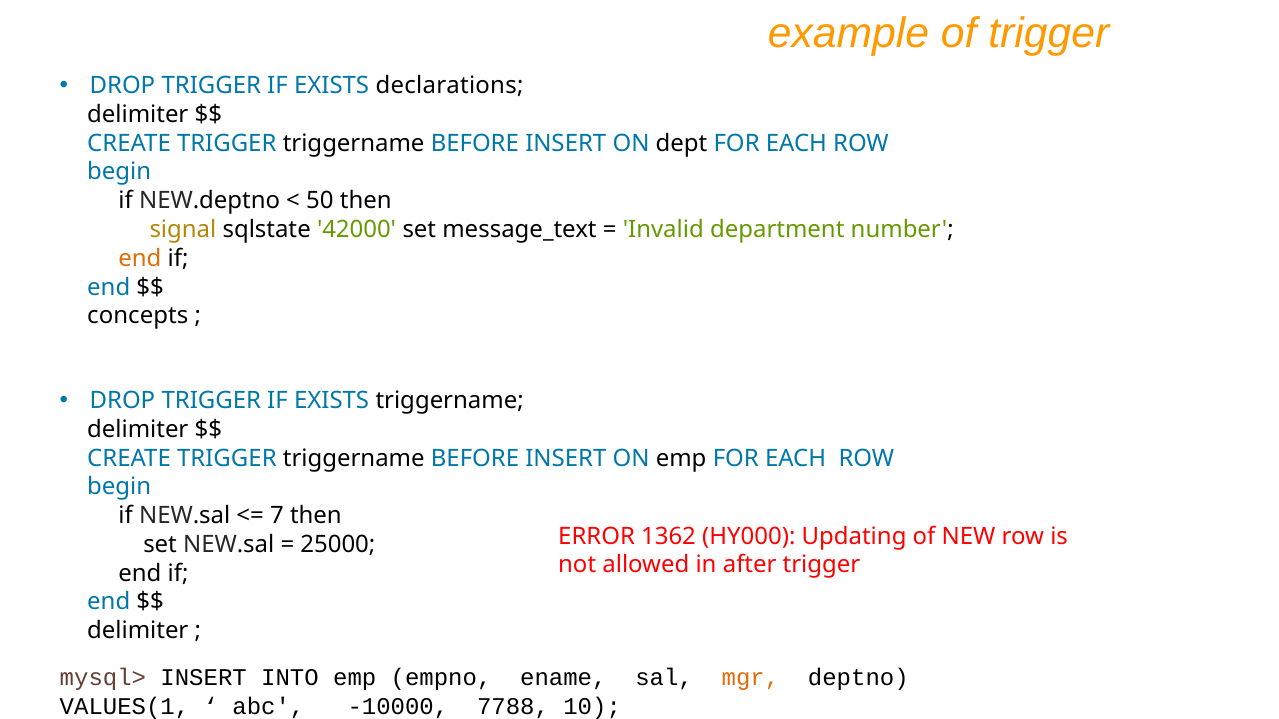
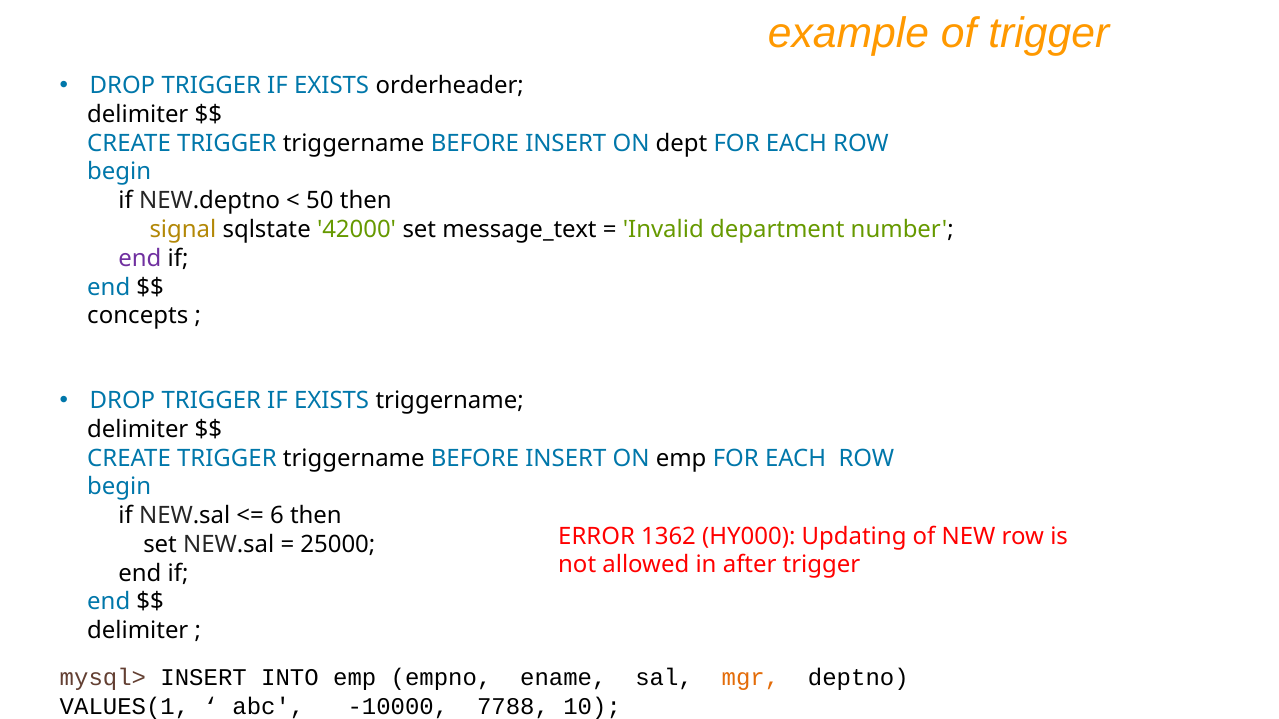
declarations: declarations -> orderheader
end at (140, 259) colour: orange -> purple
7: 7 -> 6
